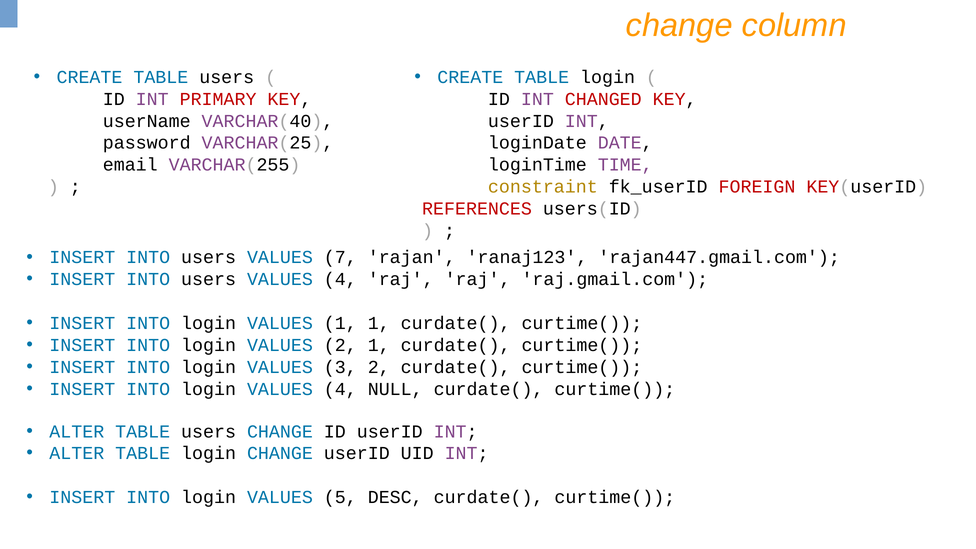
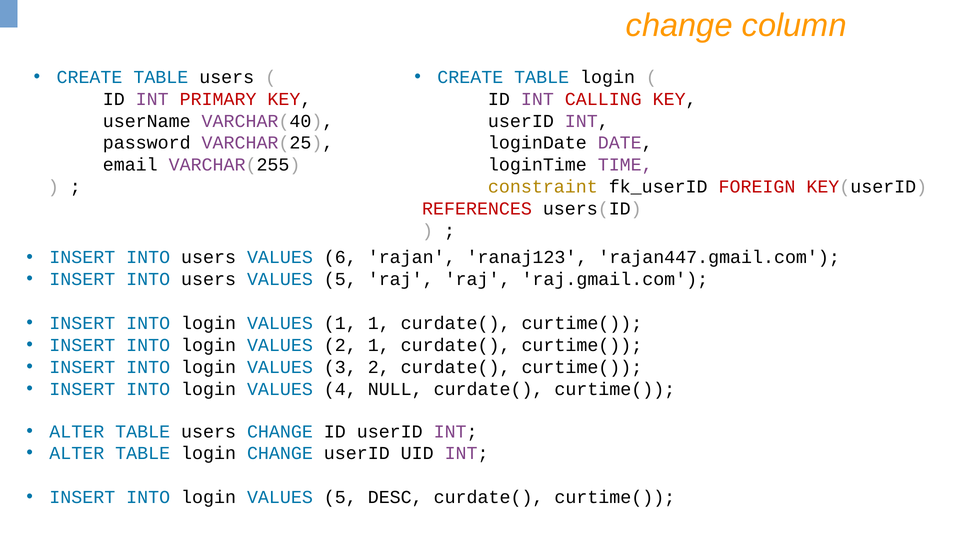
CHANGED: CHANGED -> CALLING
7: 7 -> 6
users VALUES 4: 4 -> 5
